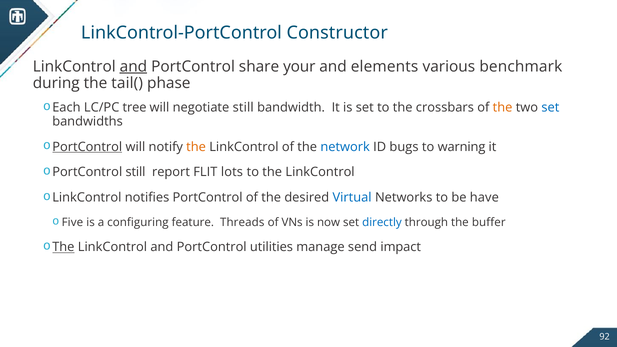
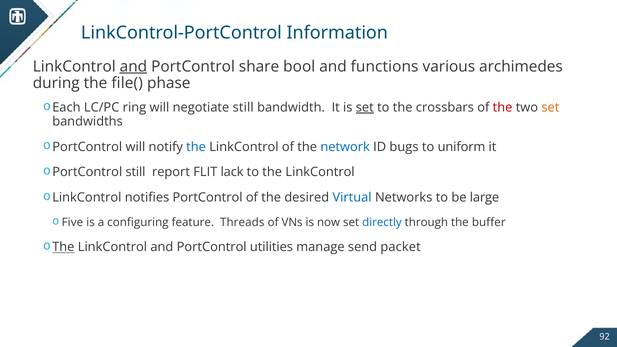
Constructor: Constructor -> Information
your: your -> bool
elements: elements -> functions
benchmark: benchmark -> archimedes
tail(: tail( -> file(
tree: tree -> ring
set at (365, 107) underline: none -> present
the at (503, 107) colour: orange -> red
set at (550, 107) colour: blue -> orange
PortControl at (87, 147) underline: present -> none
the at (196, 147) colour: orange -> blue
warning: warning -> uniform
lots: lots -> lack
have: have -> large
impact: impact -> packet
